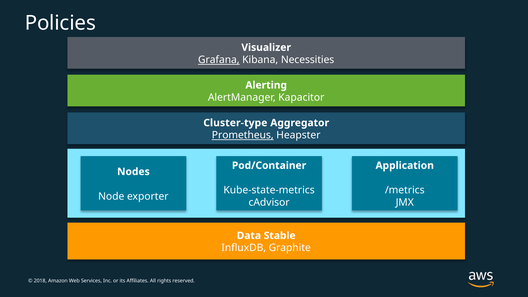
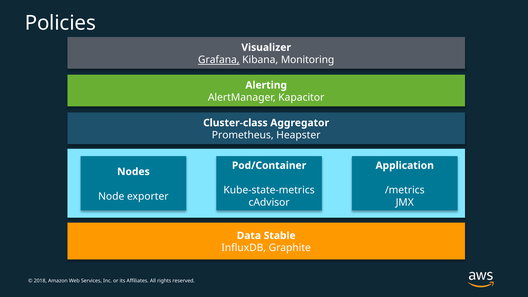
Necessities: Necessities -> Monitoring
Cluster-type: Cluster-type -> Cluster-class
Prometheus underline: present -> none
